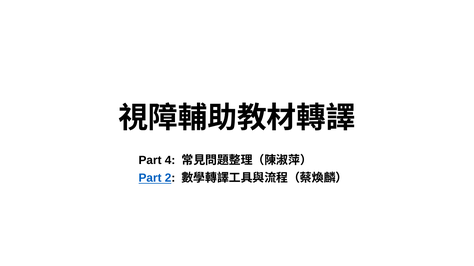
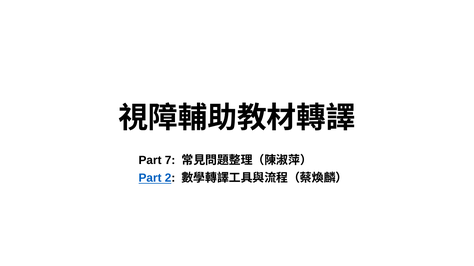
4: 4 -> 7
